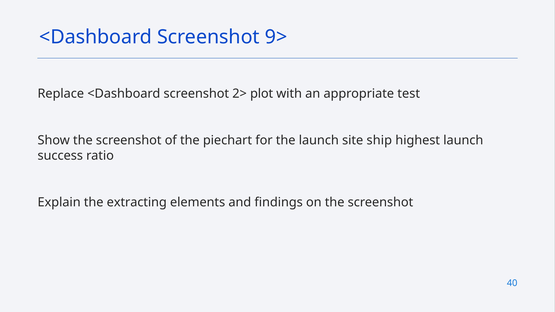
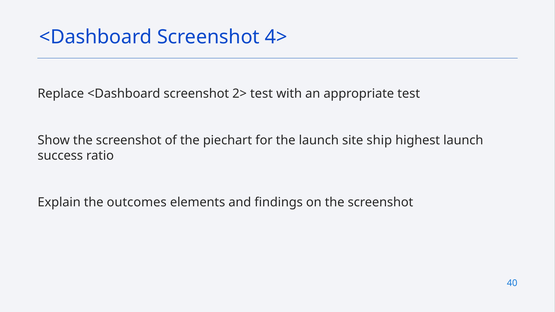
9>: 9> -> 4>
2> plot: plot -> test
extracting: extracting -> outcomes
